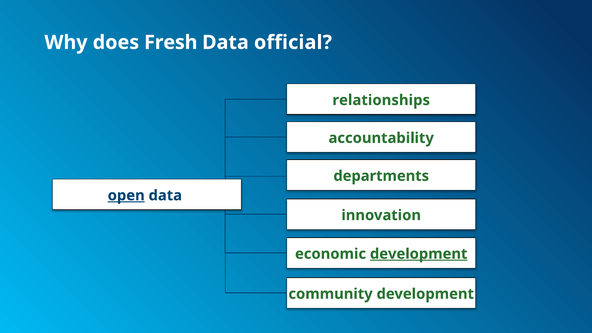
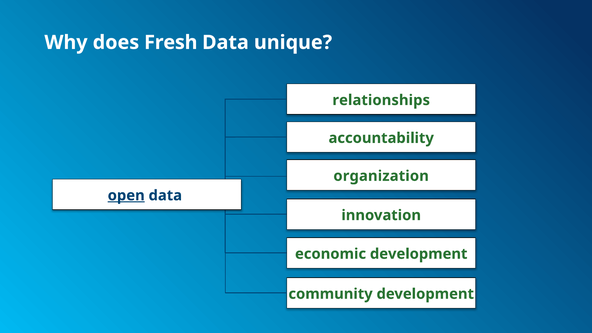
official: official -> unique
departments: departments -> organization
development at (419, 254) underline: present -> none
